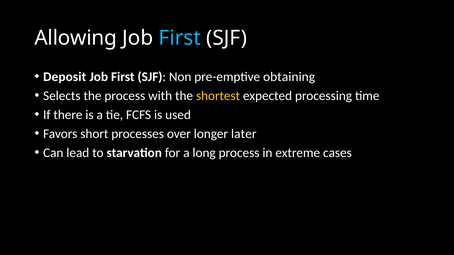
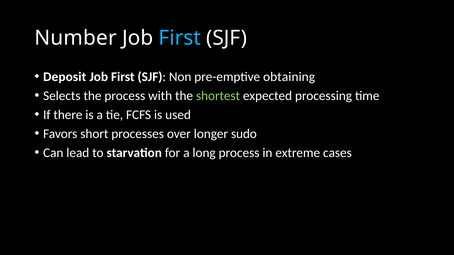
Allowing: Allowing -> Number
shortest colour: yellow -> light green
later: later -> sudo
